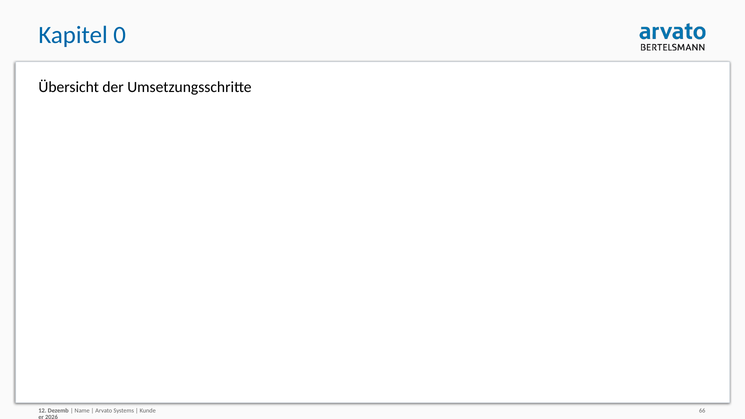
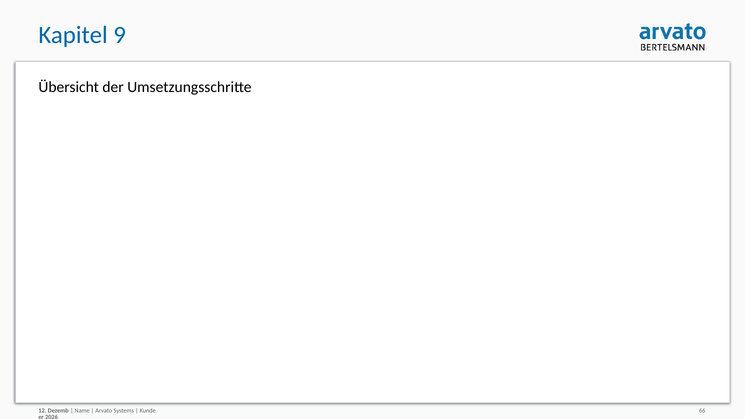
0: 0 -> 9
